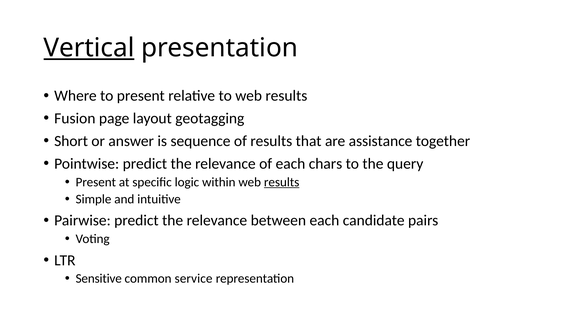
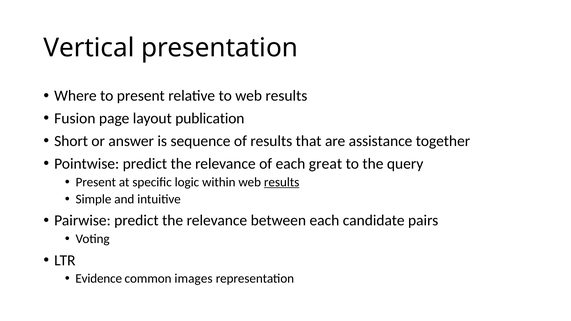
Vertical underline: present -> none
geotagging: geotagging -> publication
chars: chars -> great
Sensitive: Sensitive -> Evidence
service: service -> images
